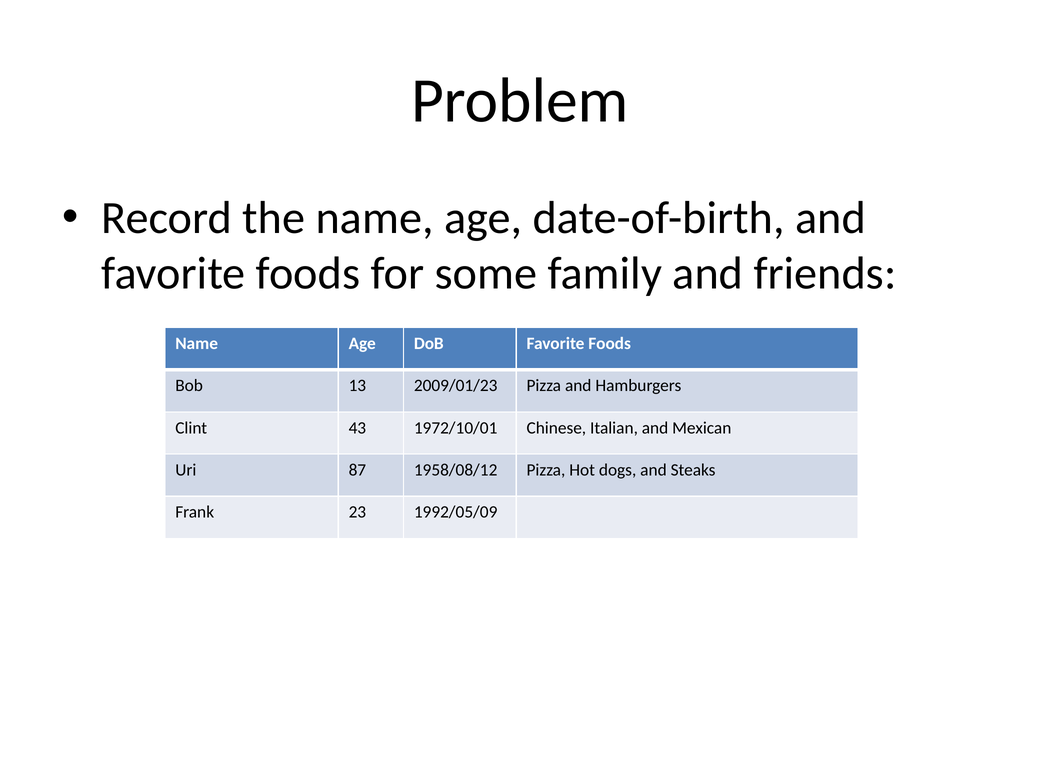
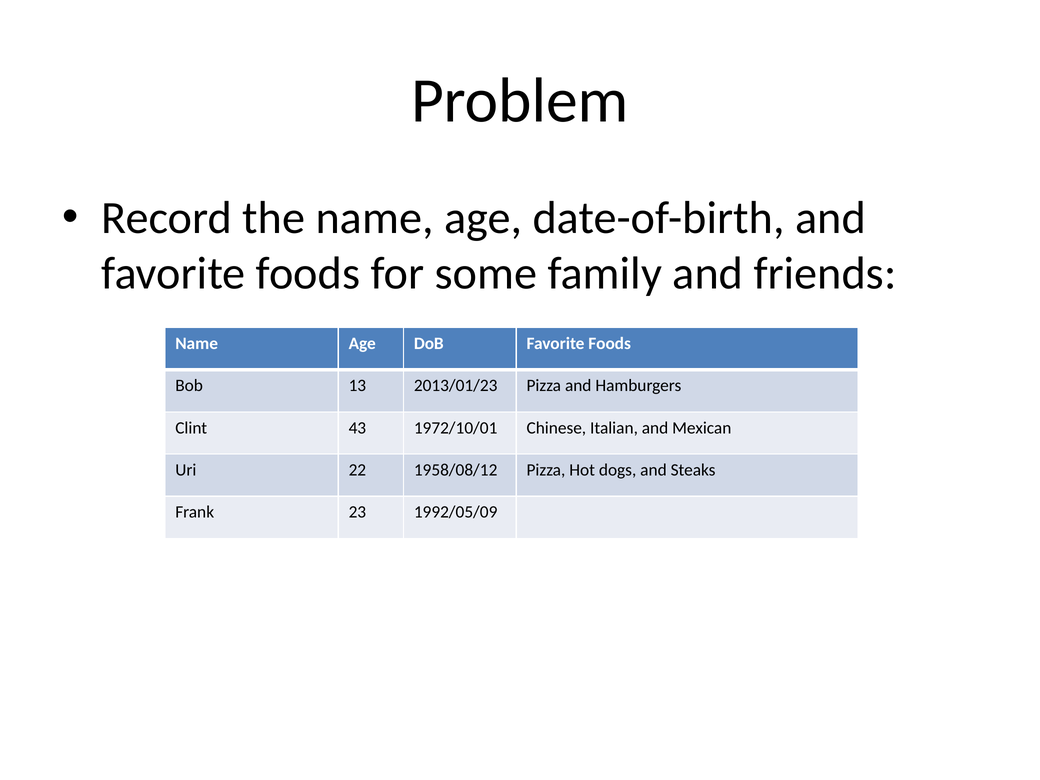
2009/01/23: 2009/01/23 -> 2013/01/23
87: 87 -> 22
